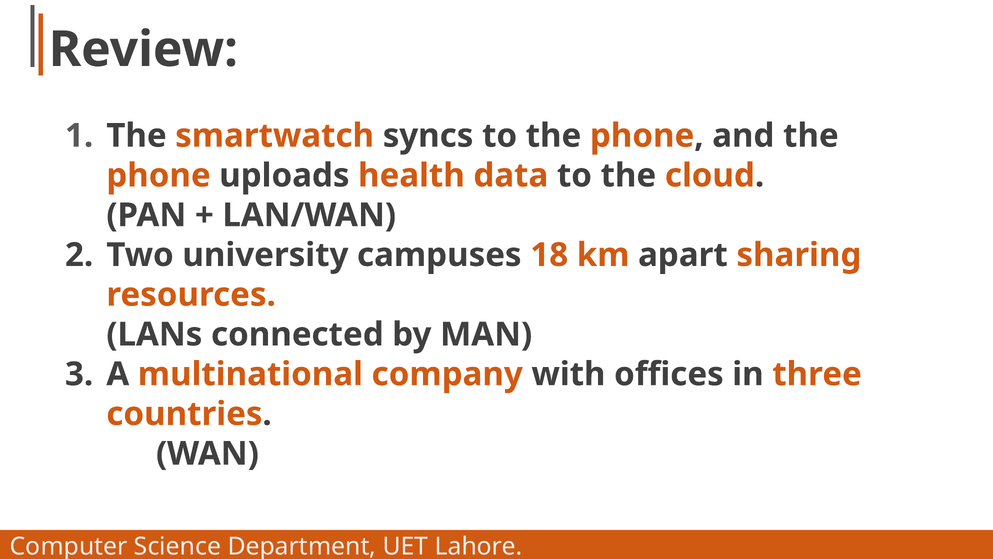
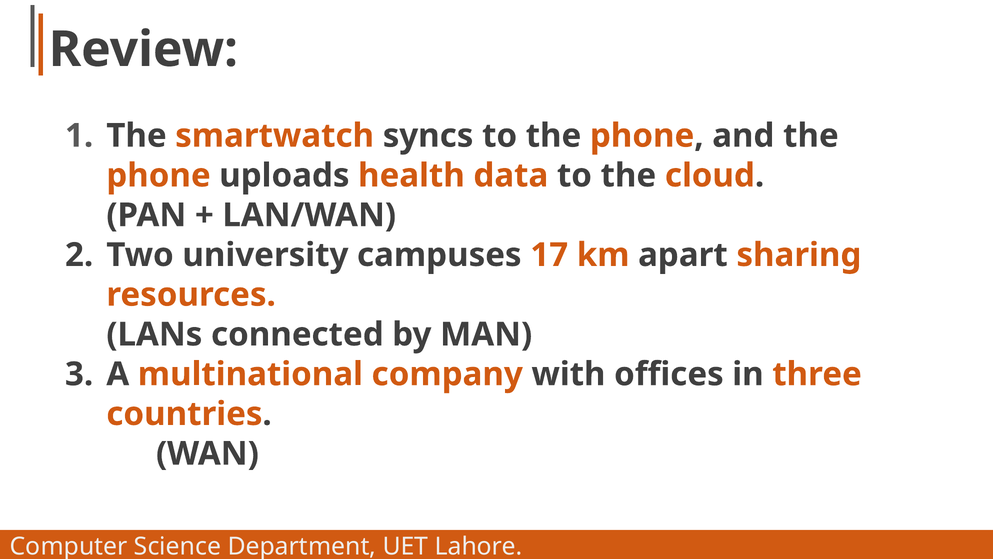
18: 18 -> 17
